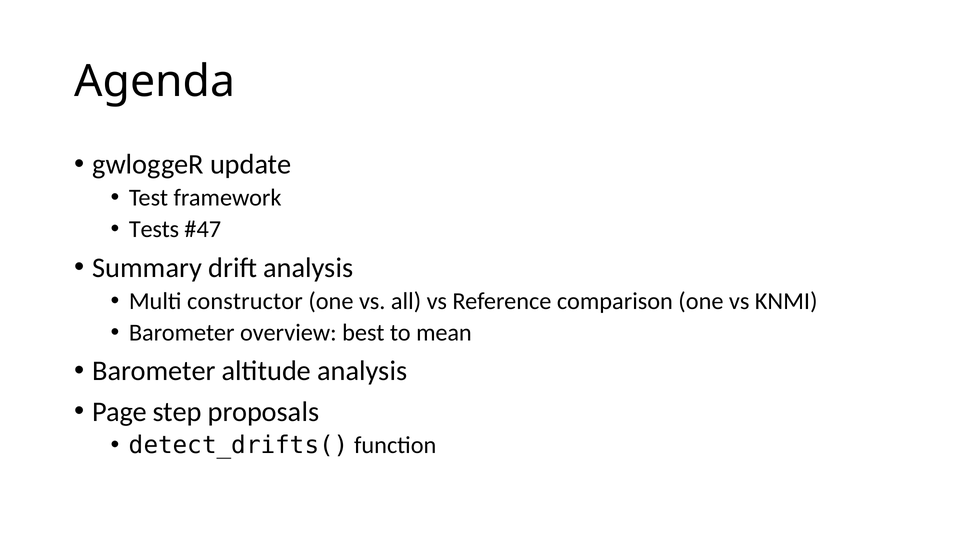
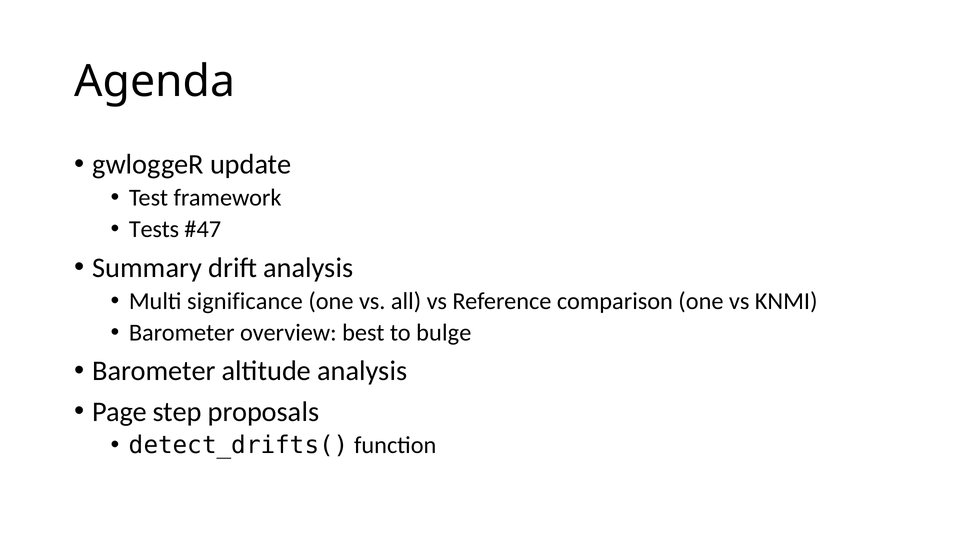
constructor: constructor -> significance
mean: mean -> bulge
